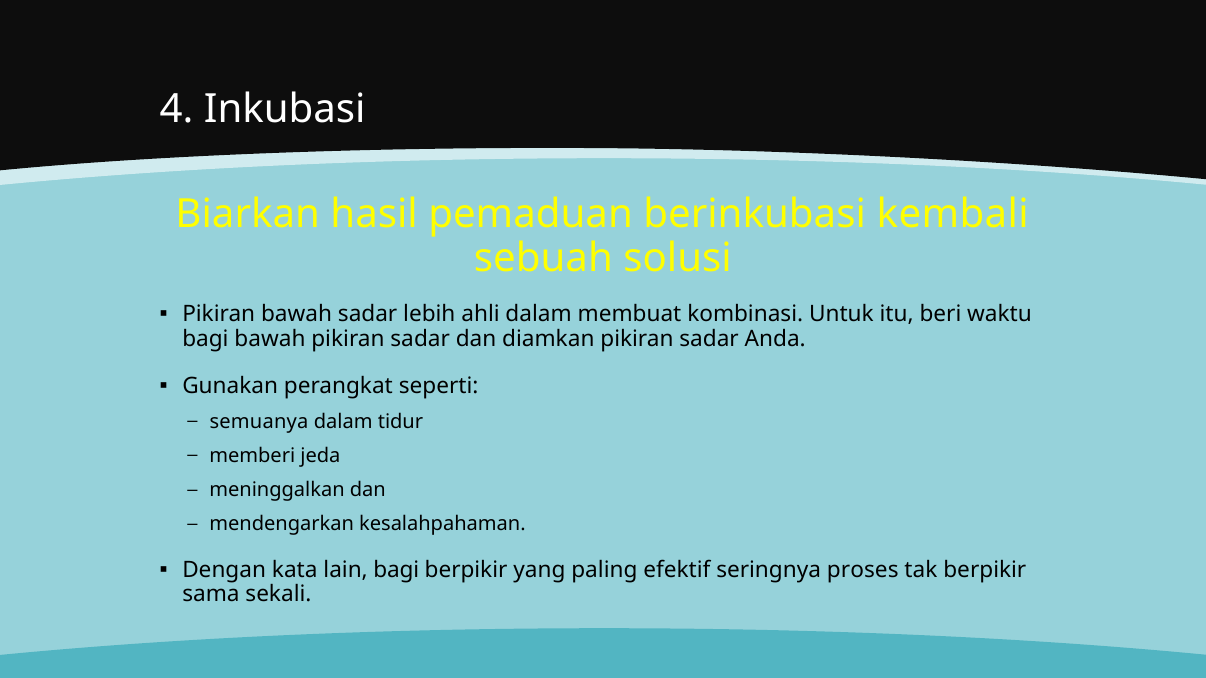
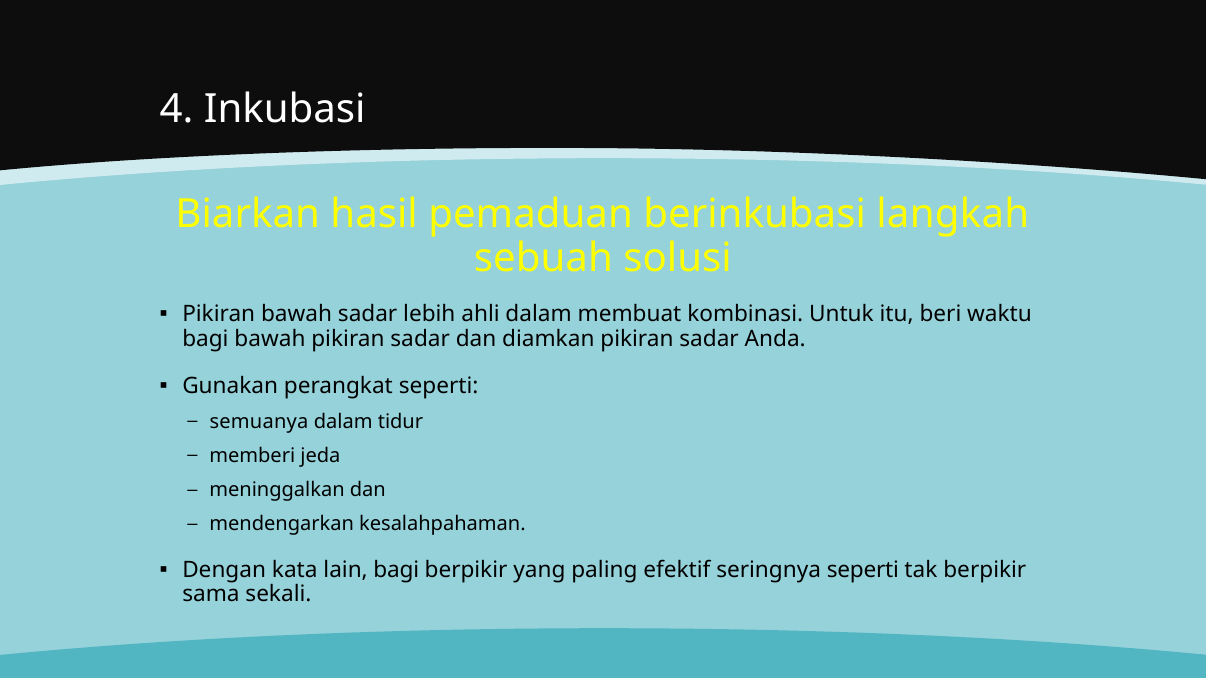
kembali: kembali -> langkah
seringnya proses: proses -> seperti
